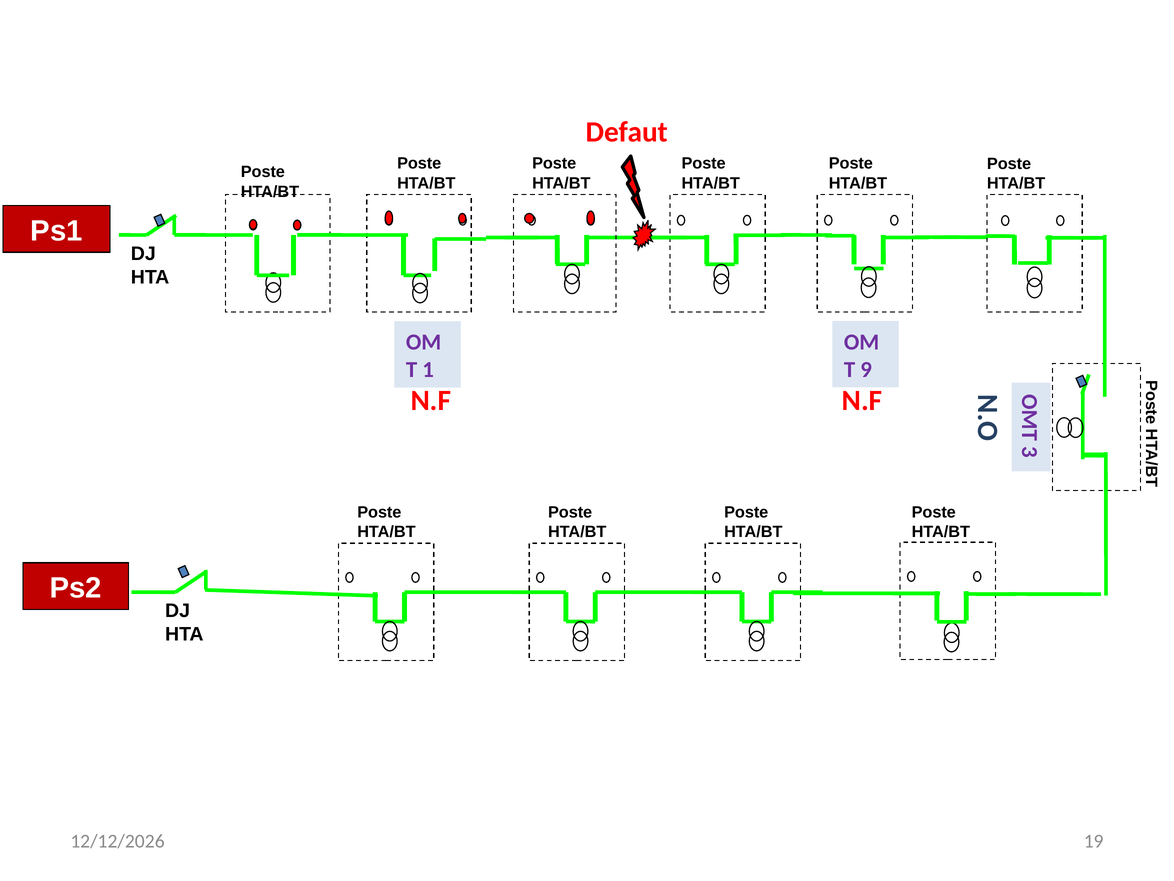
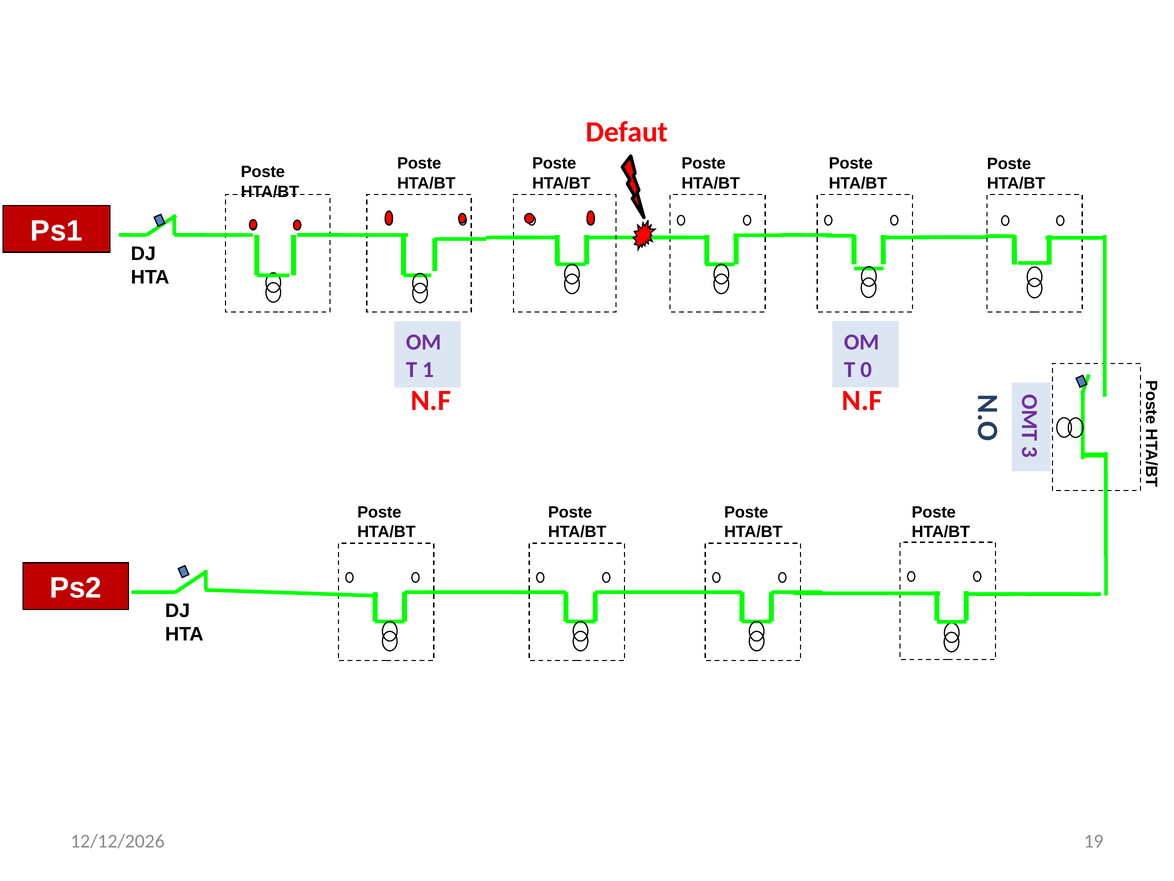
9: 9 -> 0
